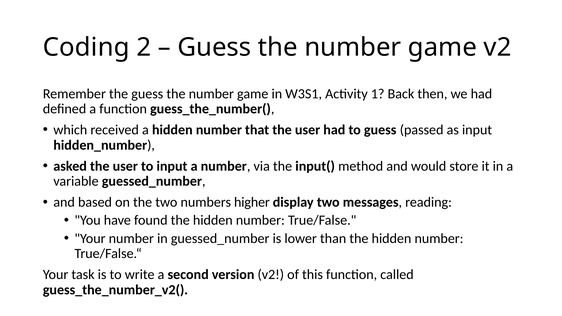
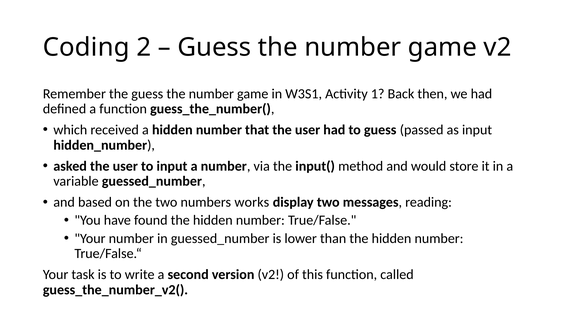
higher: higher -> works
